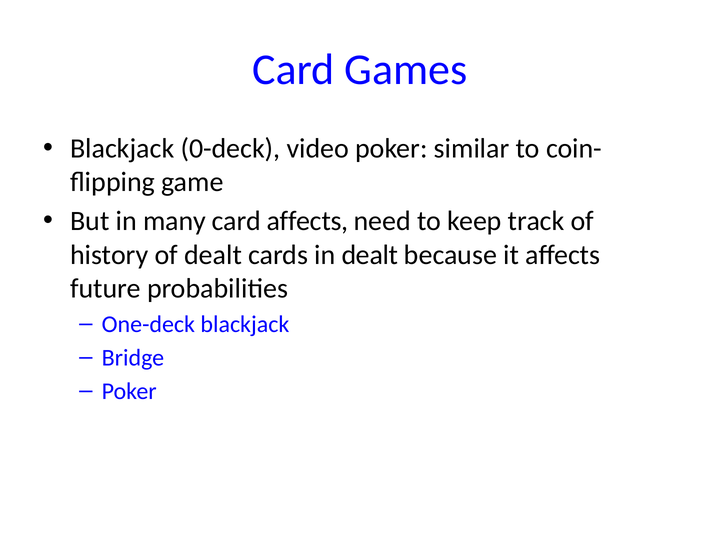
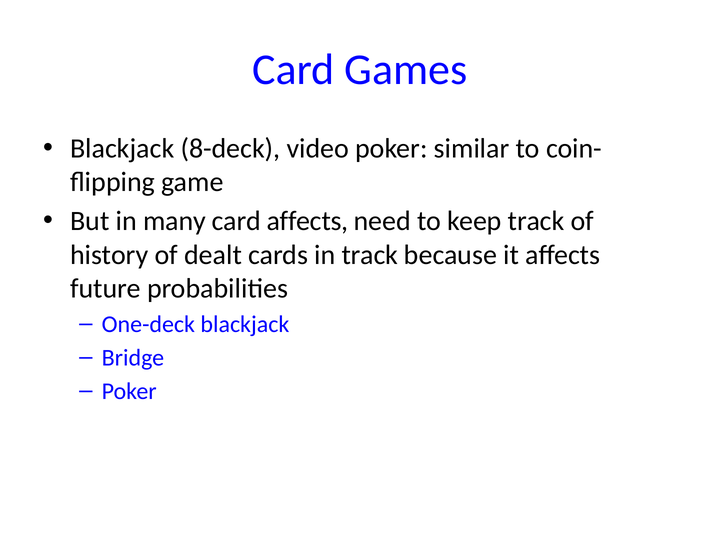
0-deck: 0-deck -> 8-deck
in dealt: dealt -> track
